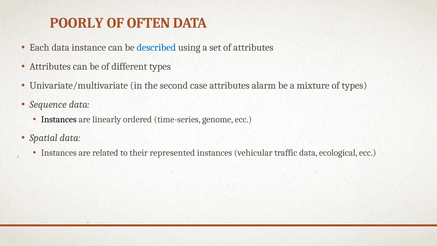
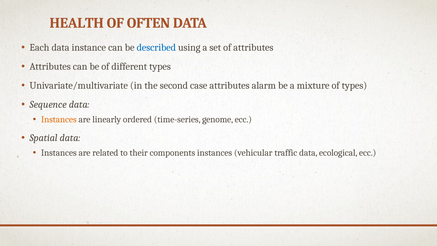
POORLY: POORLY -> HEALTH
Instances at (59, 119) colour: black -> orange
represented: represented -> components
